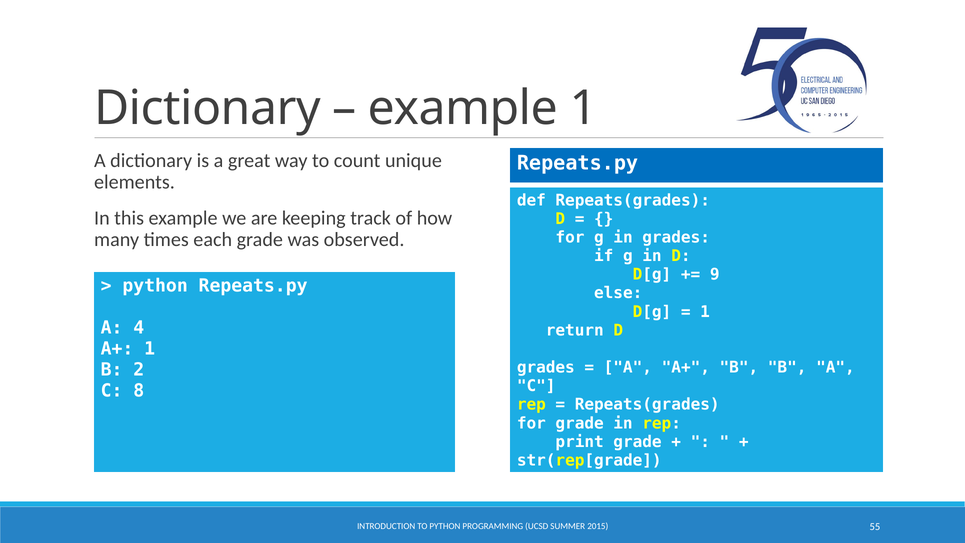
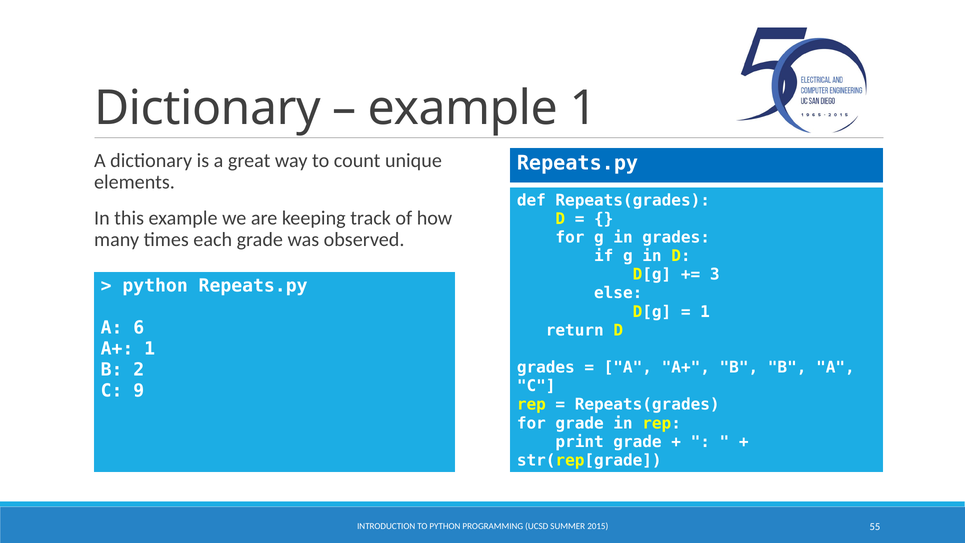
9: 9 -> 3
4: 4 -> 6
8: 8 -> 9
